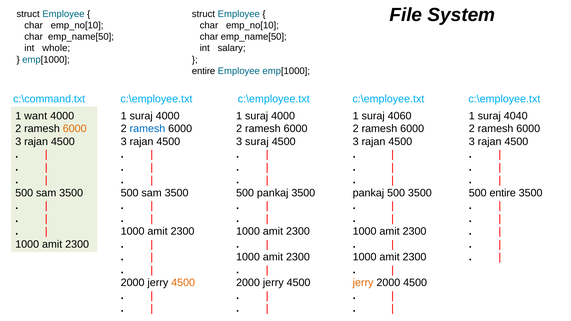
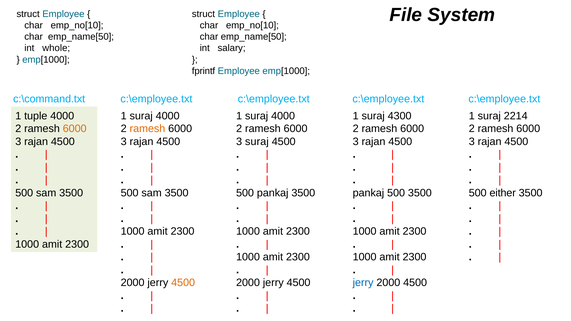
entire at (204, 71): entire -> fprintf
want: want -> tuple
4060: 4060 -> 4300
4040: 4040 -> 2214
ramesh at (147, 129) colour: blue -> orange
500 entire: entire -> either
jerry at (363, 283) colour: orange -> blue
